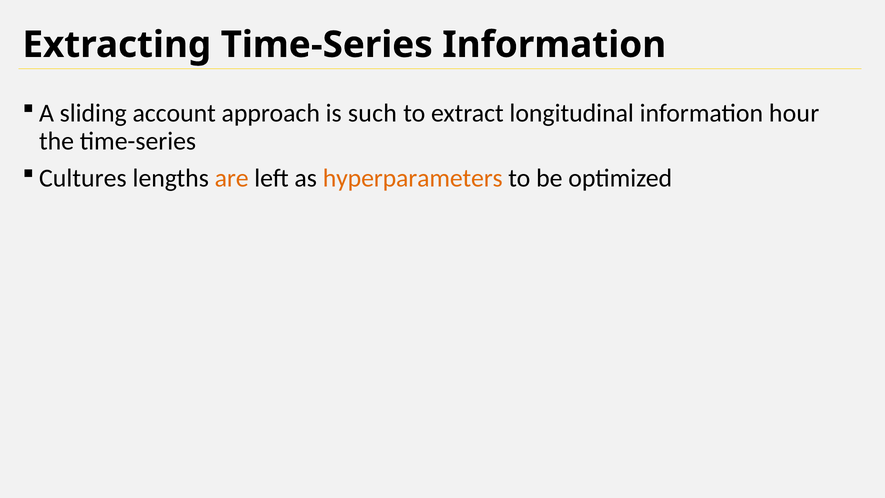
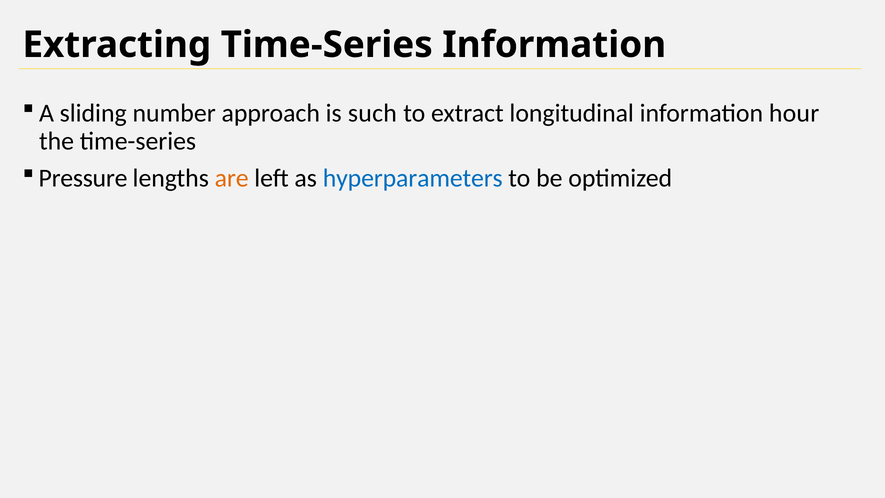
account: account -> number
Cultures: Cultures -> Pressure
hyperparameters colour: orange -> blue
